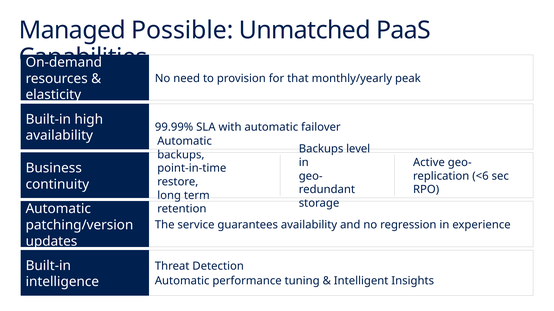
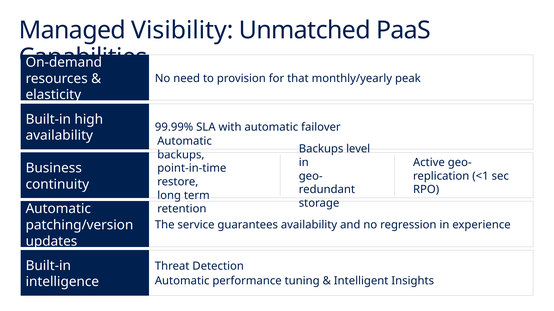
Possible: Possible -> Visibility
<6: <6 -> <1
